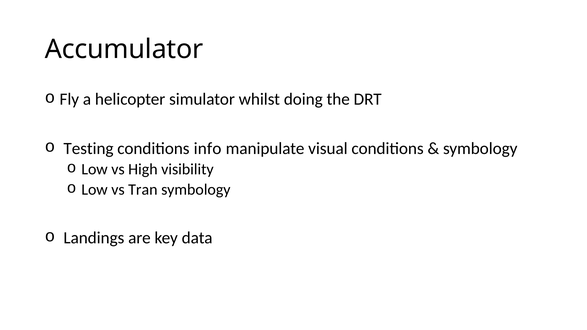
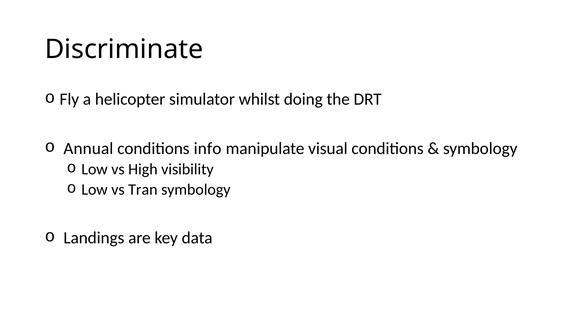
Accumulator: Accumulator -> Discriminate
Testing: Testing -> Annual
